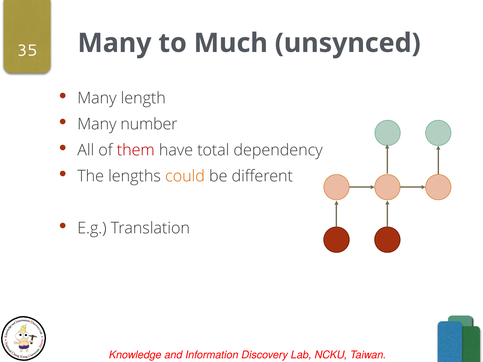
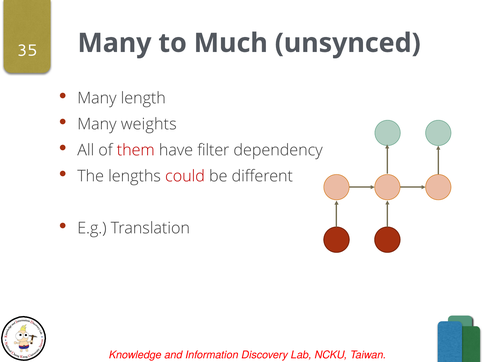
number: number -> weights
total: total -> filter
could colour: orange -> red
